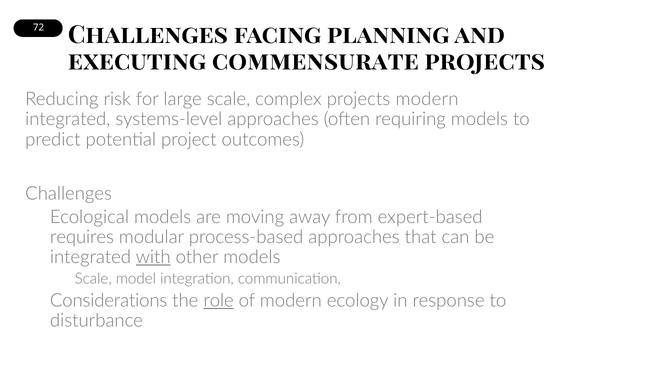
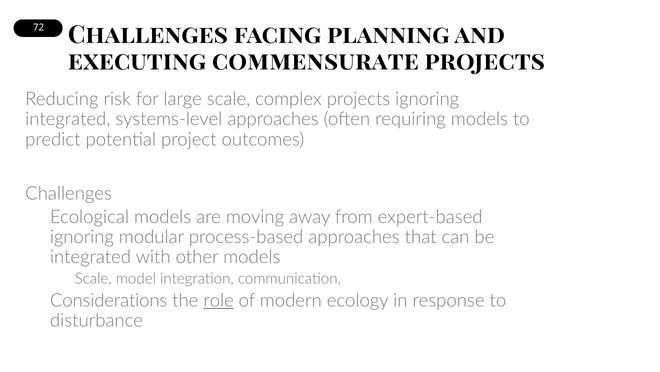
projects modern: modern -> ignoring
requires at (82, 237): requires -> ignoring
with underline: present -> none
